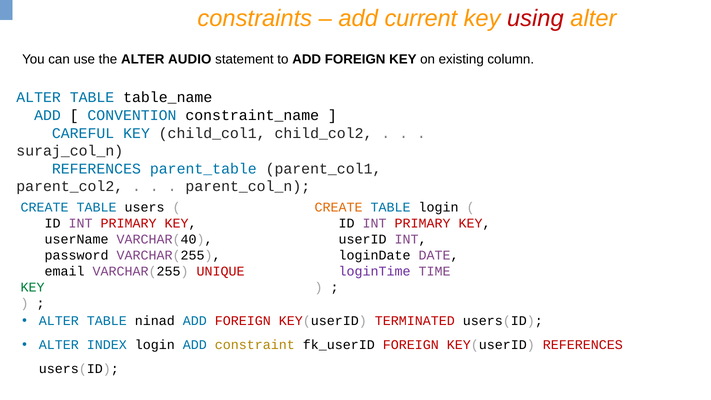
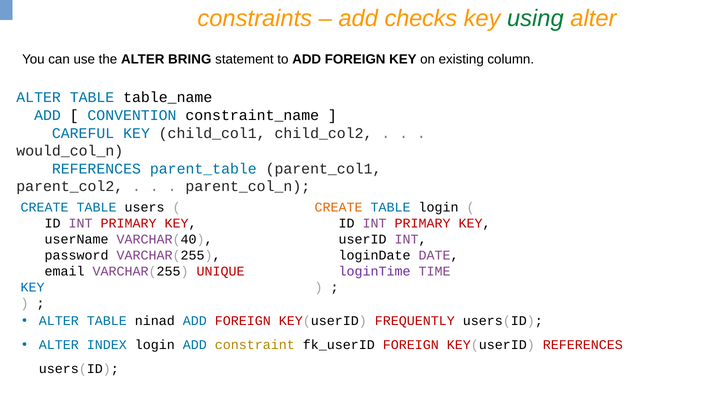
current: current -> checks
using colour: red -> green
AUDIO: AUDIO -> BRING
suraj_col_n: suraj_col_n -> would_col_n
KEY at (33, 287) colour: green -> blue
TERMINATED: TERMINATED -> FREQUENTLY
